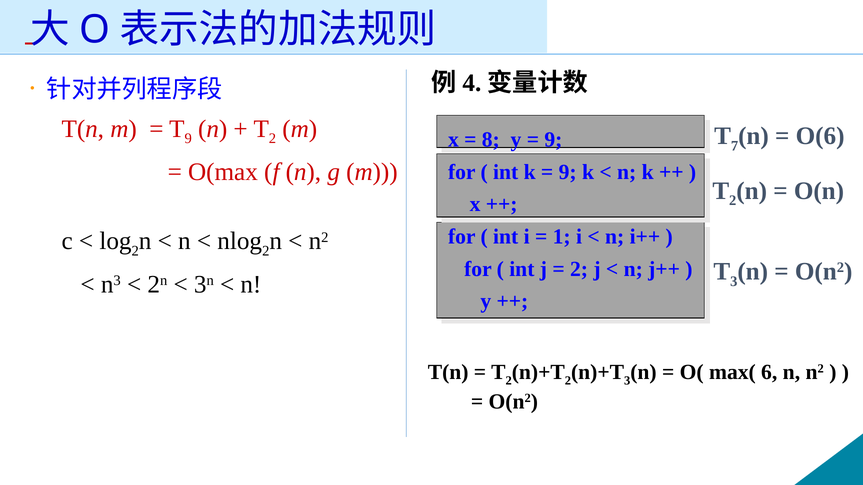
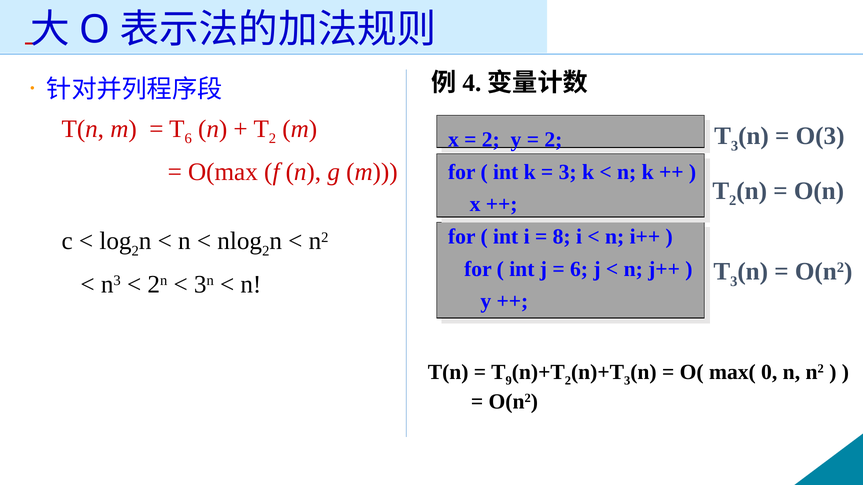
9 at (188, 139): 9 -> 6
7 at (735, 146): 7 -> 3
O(6: O(6 -> O(3
8 at (491, 140): 8 -> 2
9 at (553, 140): 9 -> 2
9 at (568, 172): 9 -> 3
1: 1 -> 8
2 at (579, 269): 2 -> 6
2 at (509, 381): 2 -> 9
6: 6 -> 0
